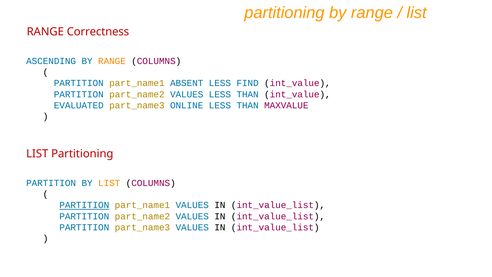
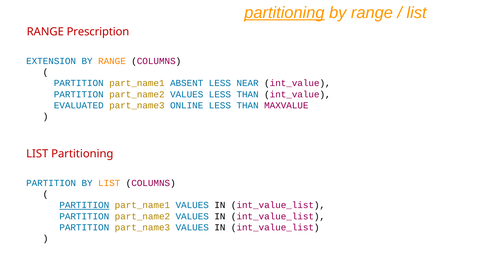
partitioning at (284, 13) underline: none -> present
Correctness: Correctness -> Prescription
ASCENDING: ASCENDING -> EXTENSION
FIND: FIND -> NEAR
